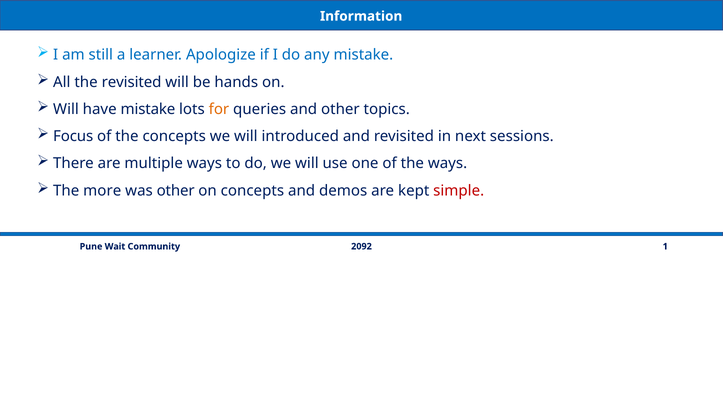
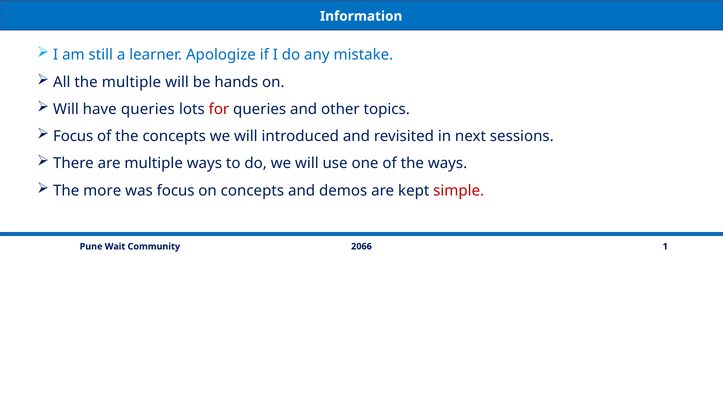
the revisited: revisited -> multiple
have mistake: mistake -> queries
for colour: orange -> red
was other: other -> focus
2092: 2092 -> 2066
